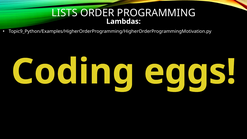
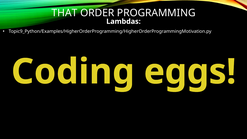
LISTS: LISTS -> THAT
